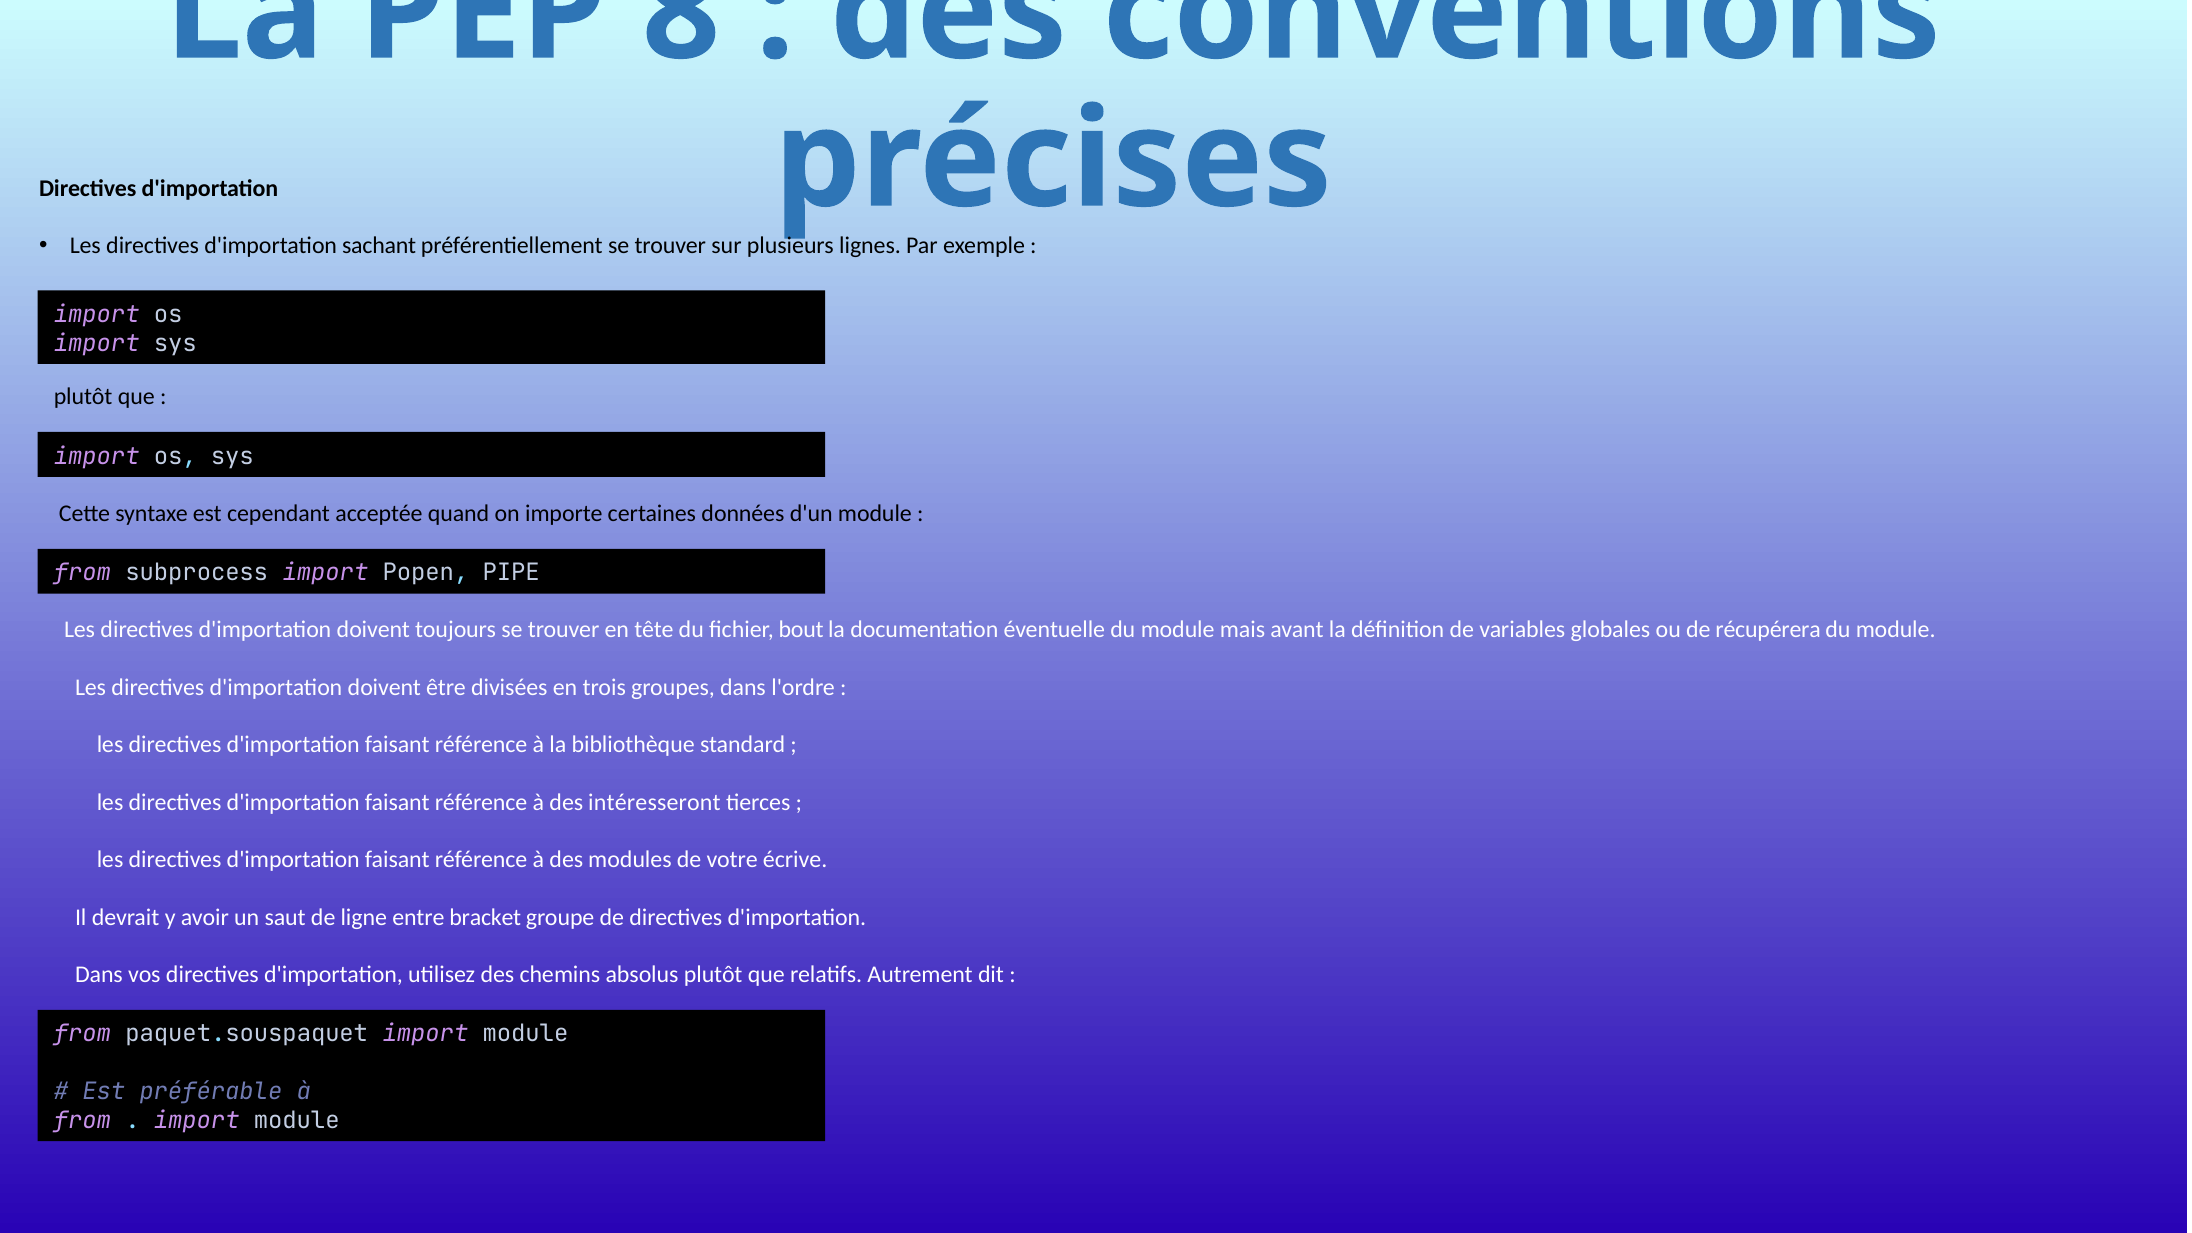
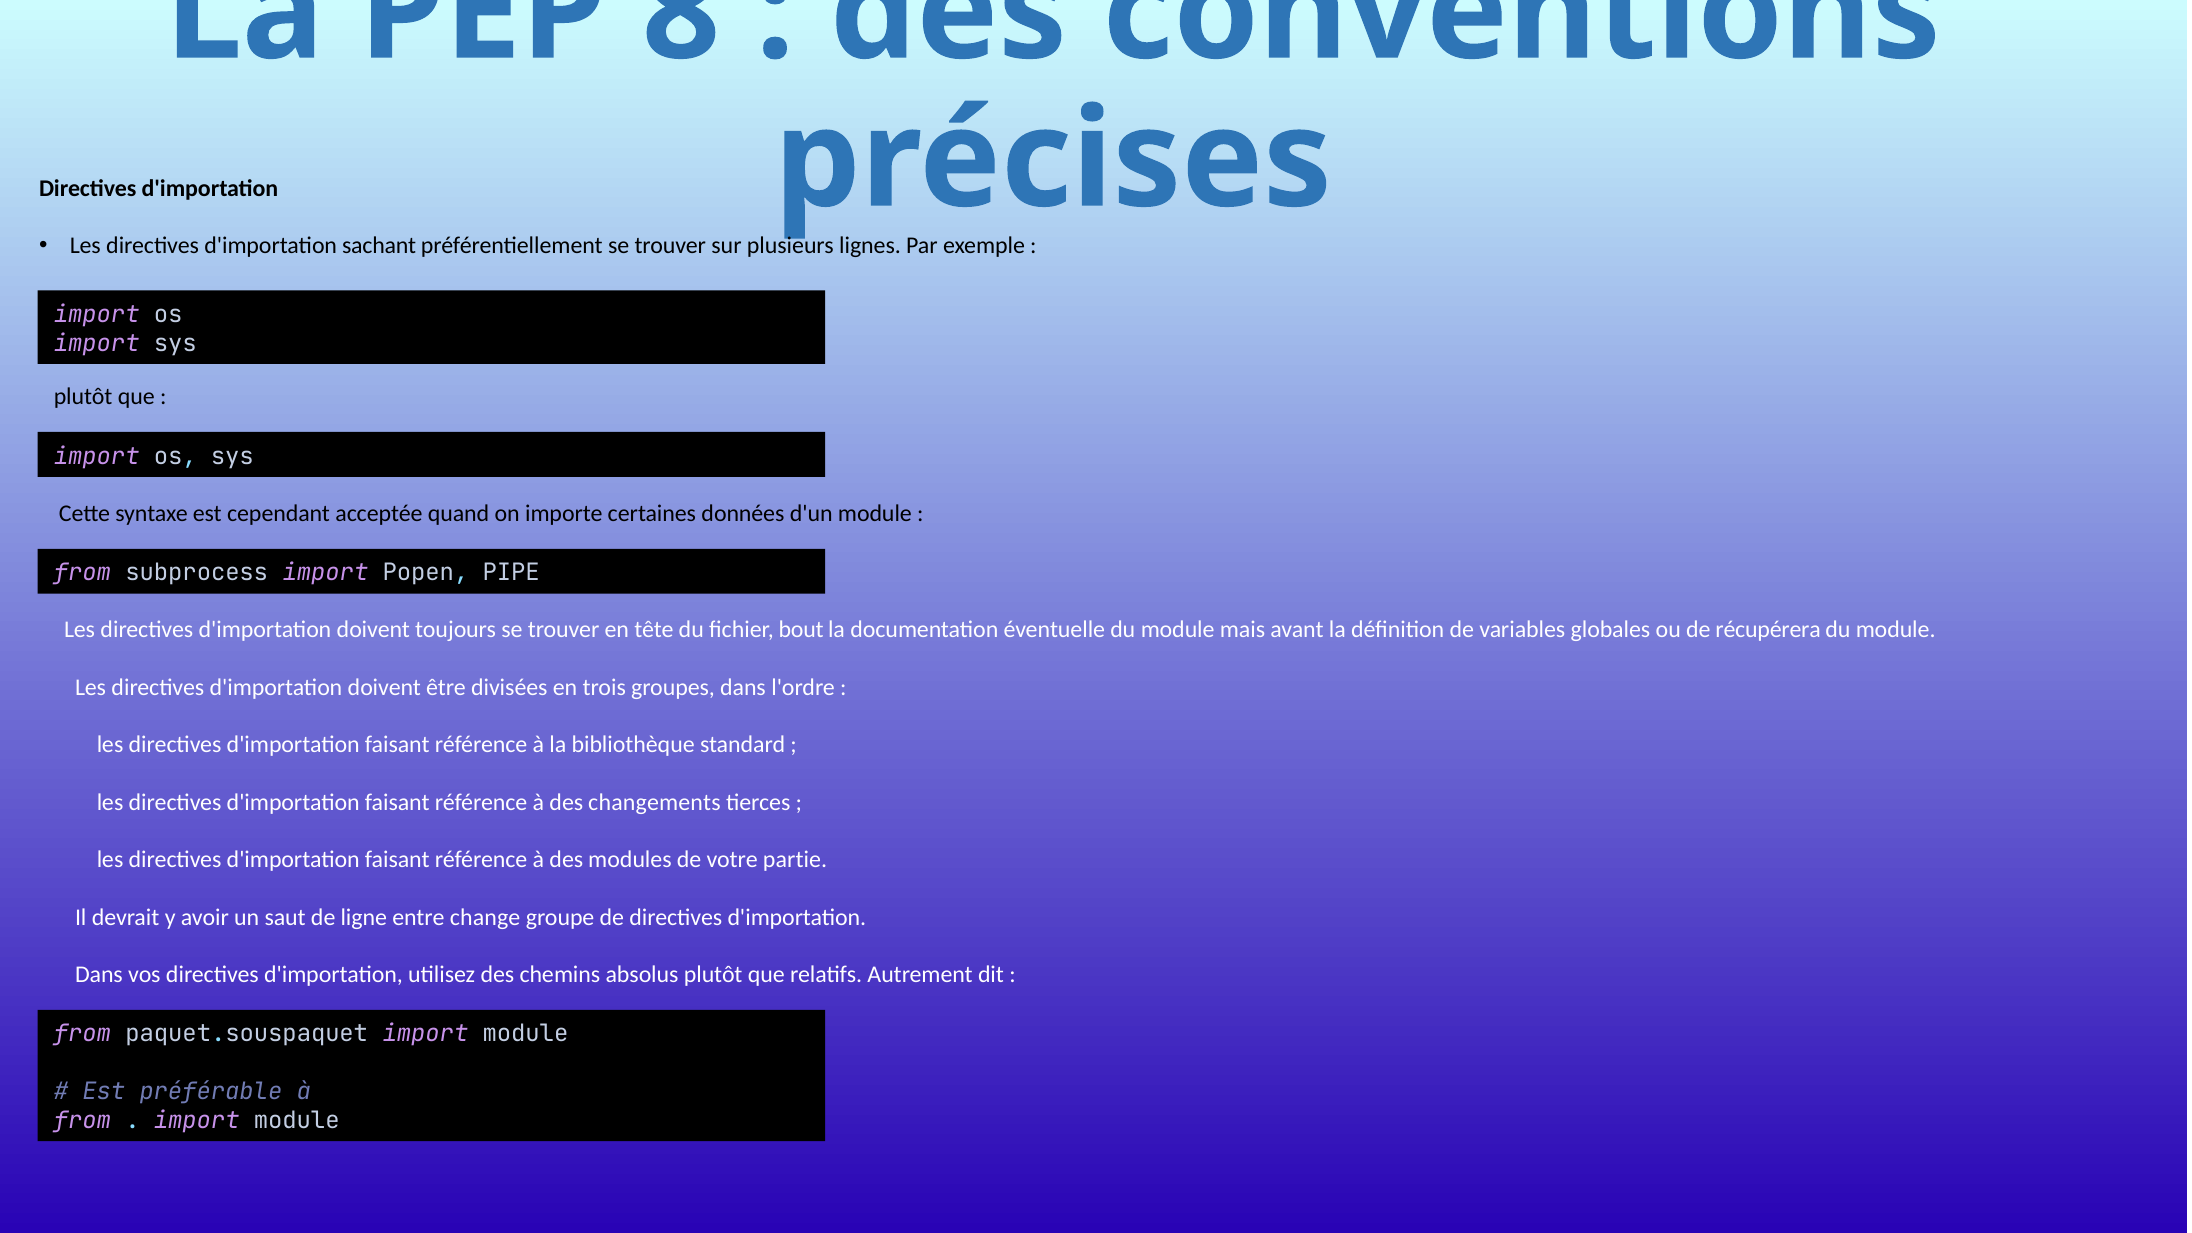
intéresseront: intéresseront -> changements
écrive: écrive -> partie
bracket: bracket -> change
